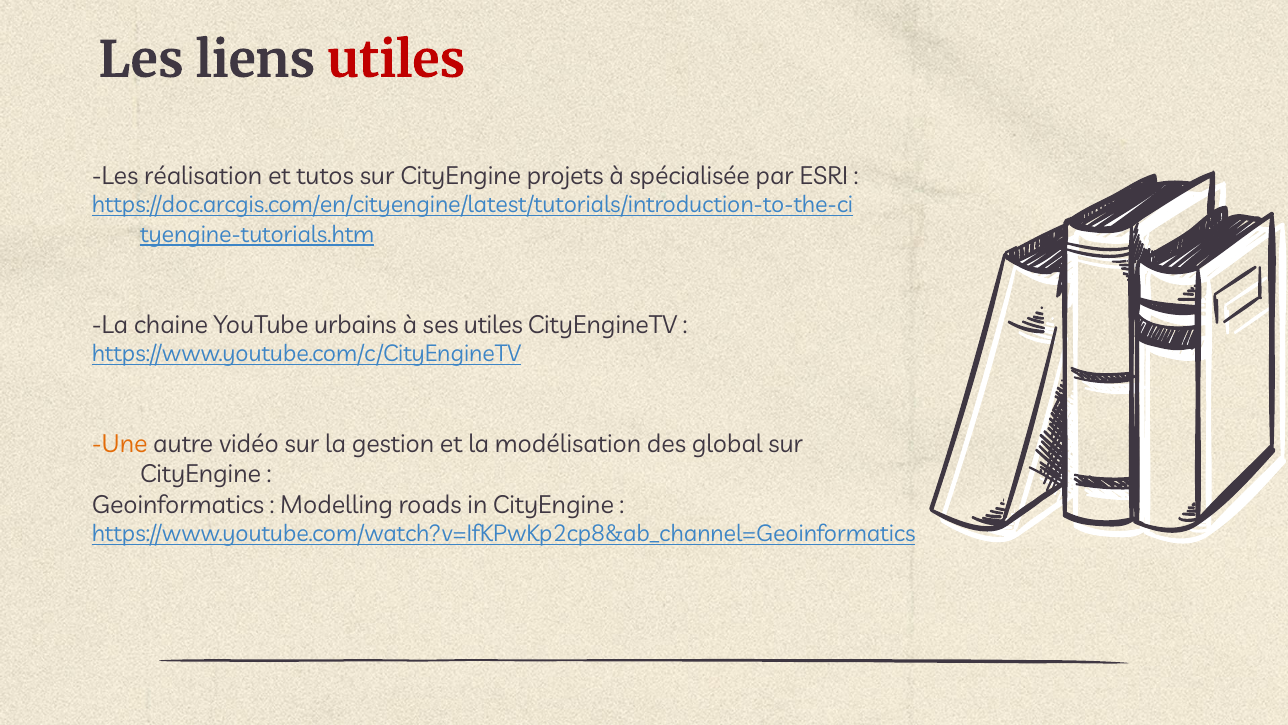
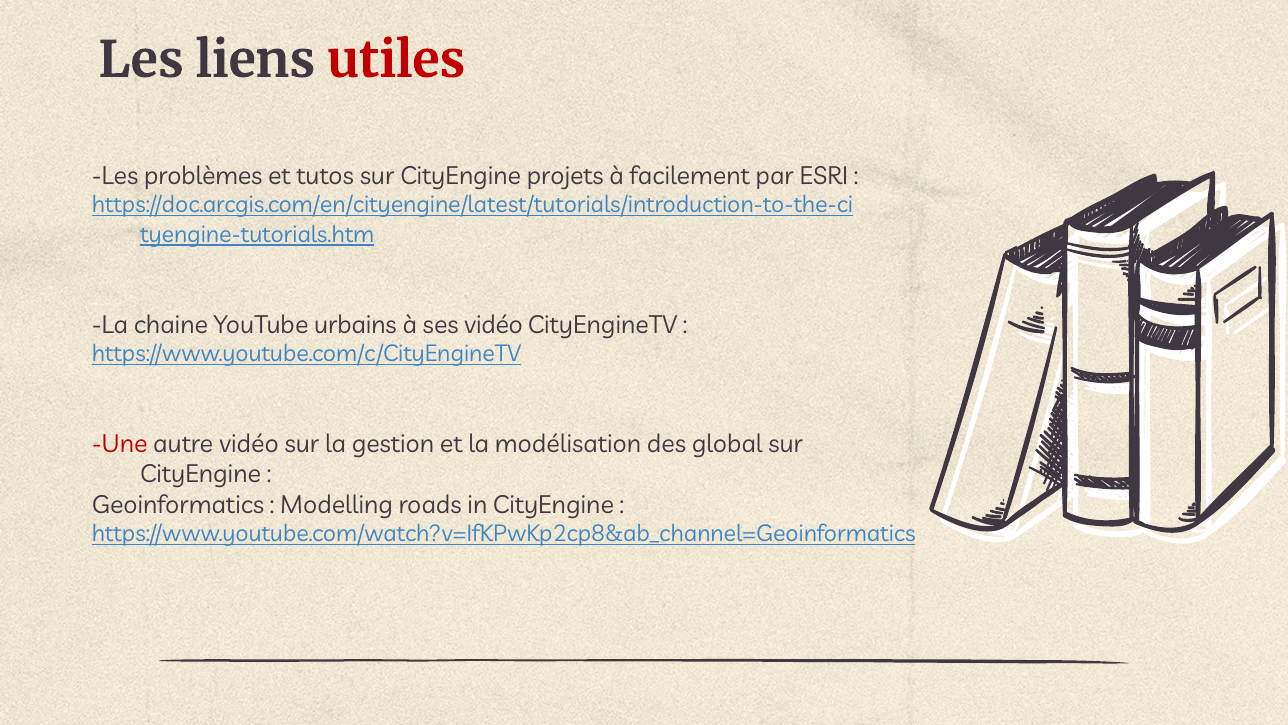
réalisation: réalisation -> problèmes
spécialisée: spécialisée -> facilement
ses utiles: utiles -> vidéo
Une colour: orange -> red
